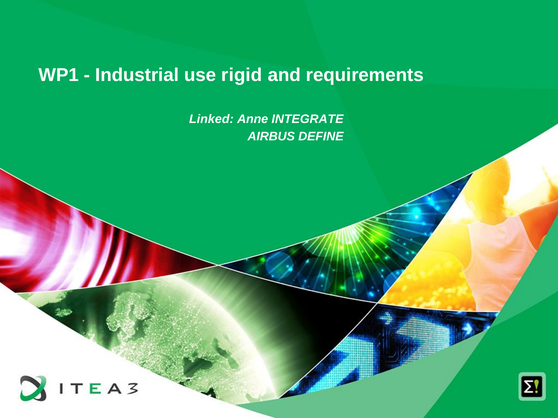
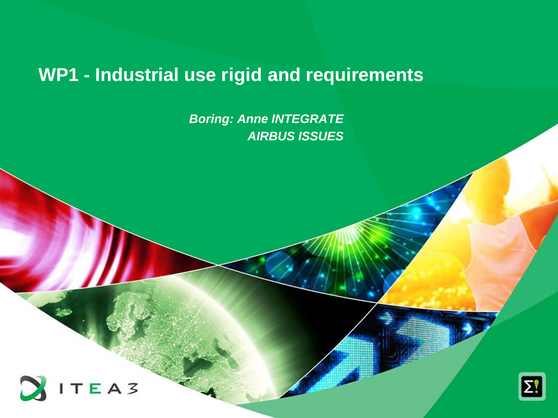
Linked: Linked -> Boring
DEFINE: DEFINE -> ISSUES
